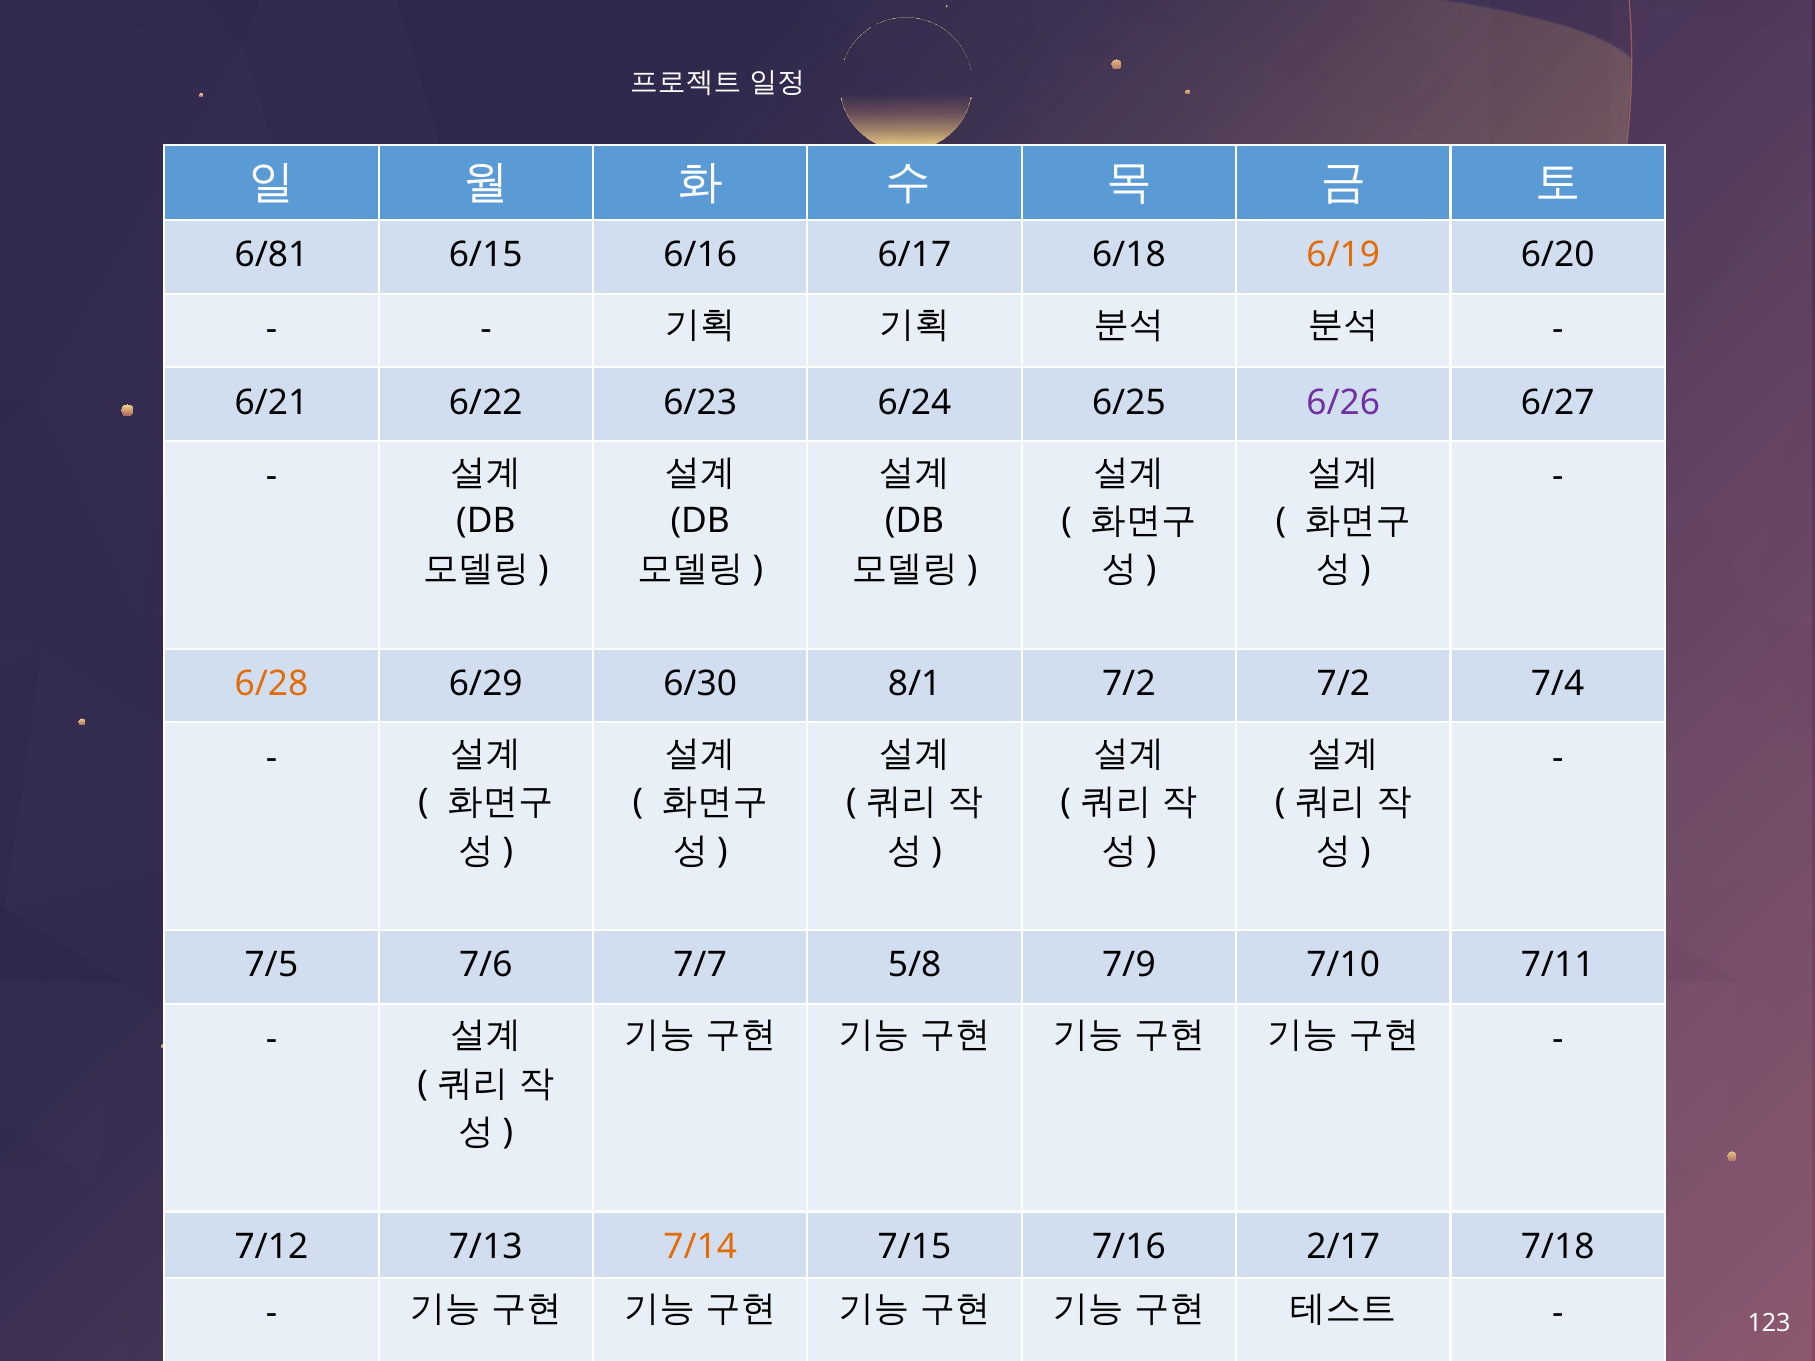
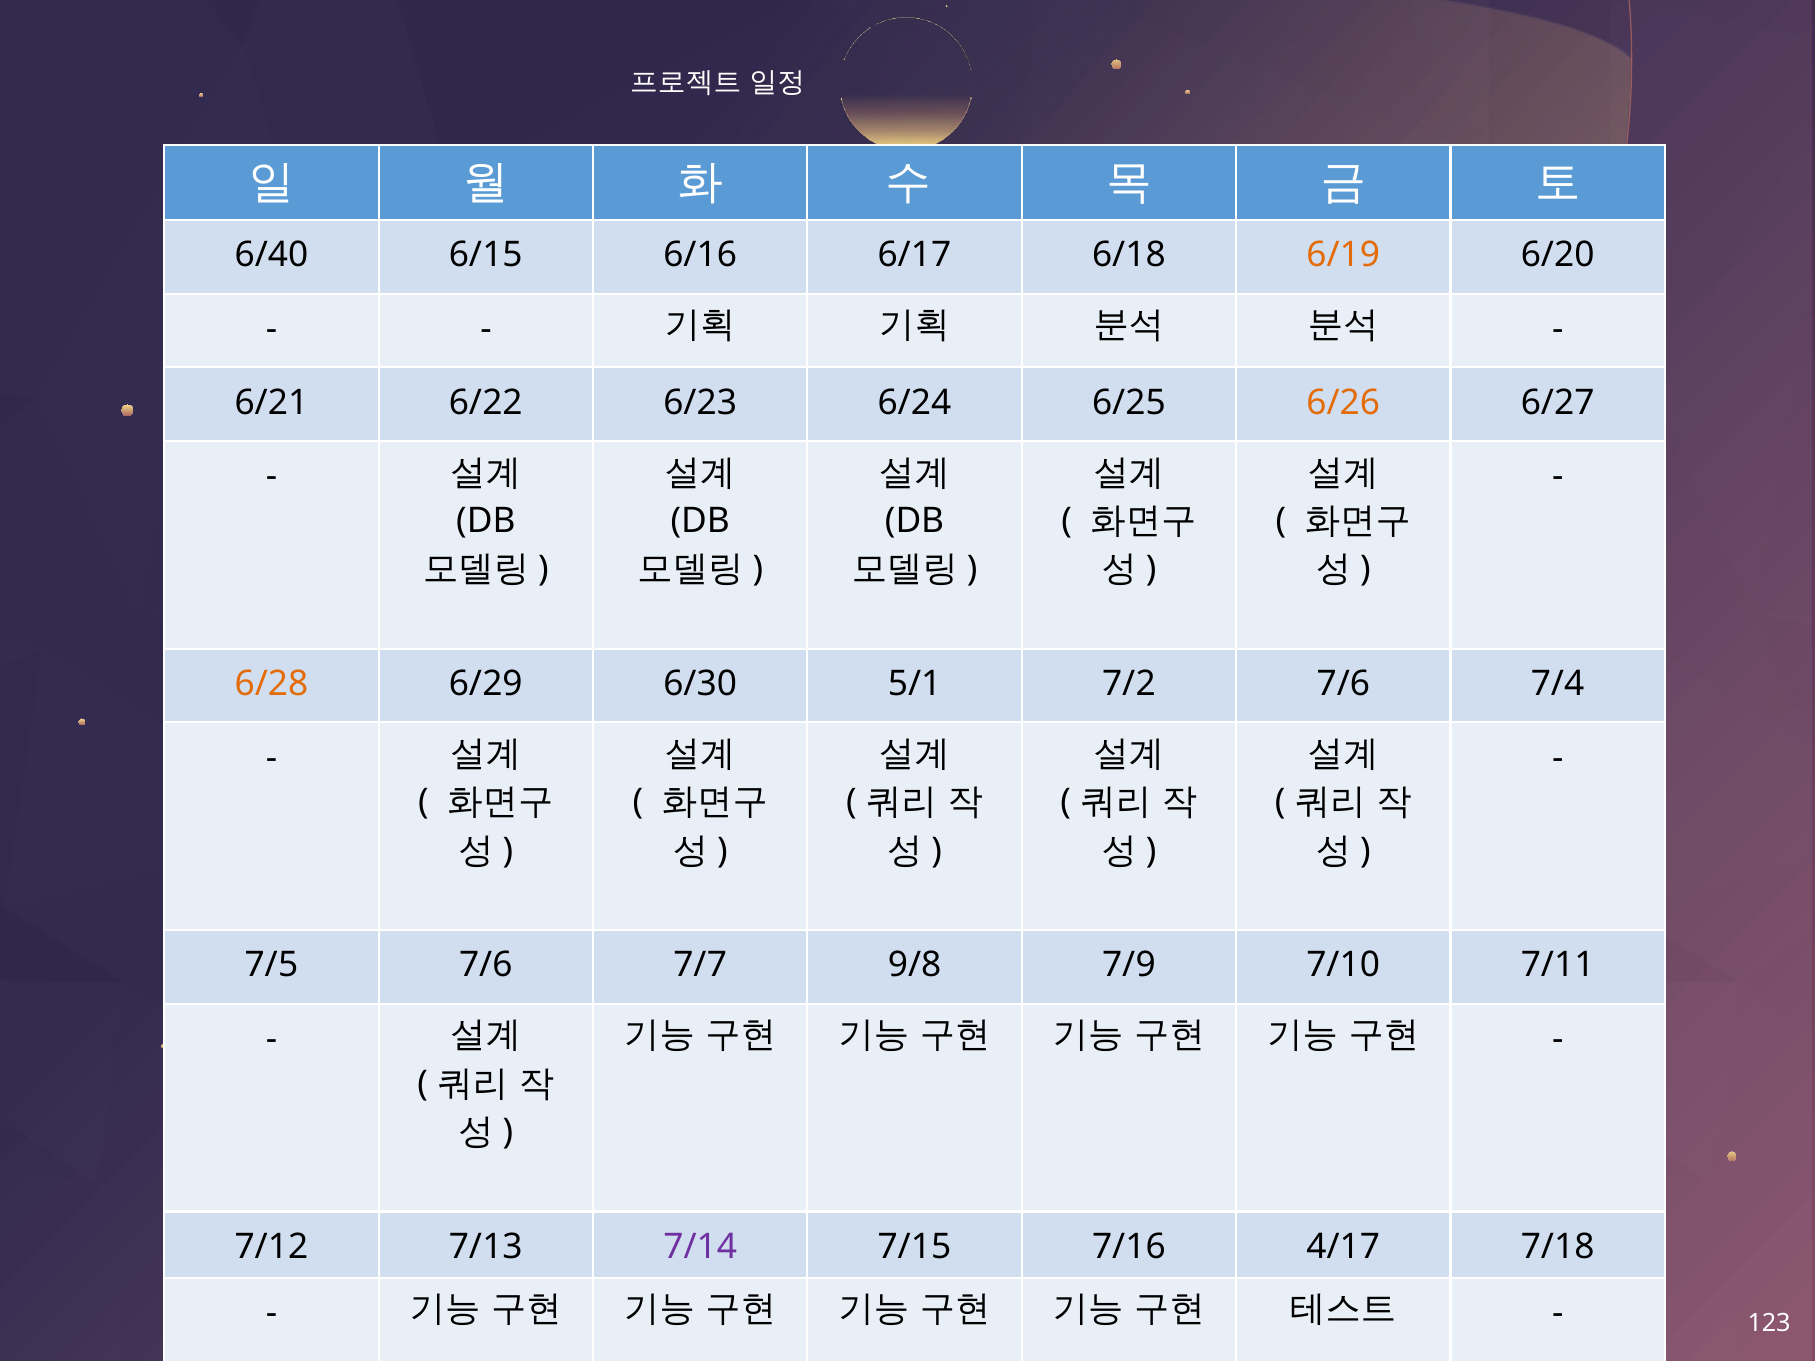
6/81: 6/81 -> 6/40
6/26 colour: purple -> orange
8/1: 8/1 -> 5/1
7/2 7/2: 7/2 -> 7/6
5/8: 5/8 -> 9/8
7/14 colour: orange -> purple
2/17: 2/17 -> 4/17
